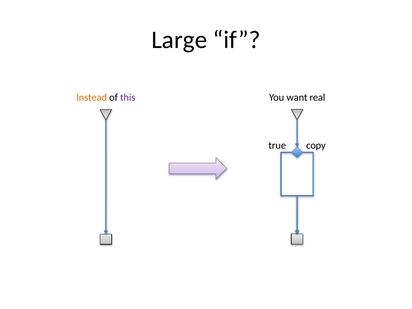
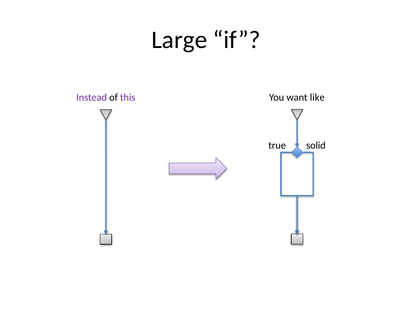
Instead colour: orange -> purple
real: real -> like
copy: copy -> solid
